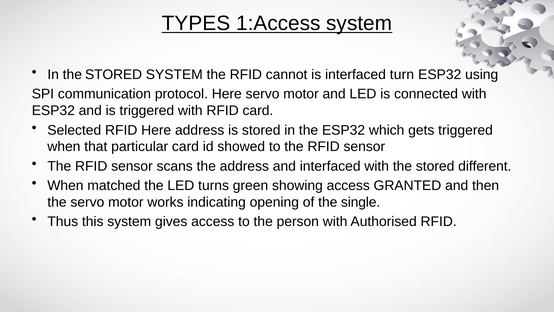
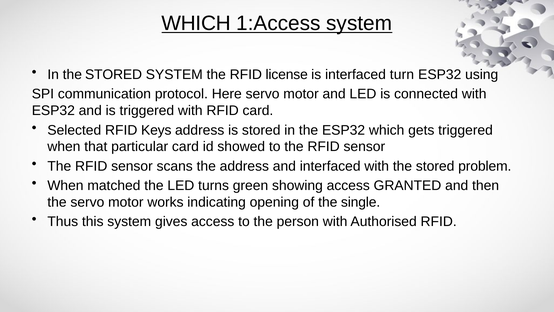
TYPES at (196, 23): TYPES -> WHICH
cannot: cannot -> license
RFID Here: Here -> Keys
different: different -> problem
